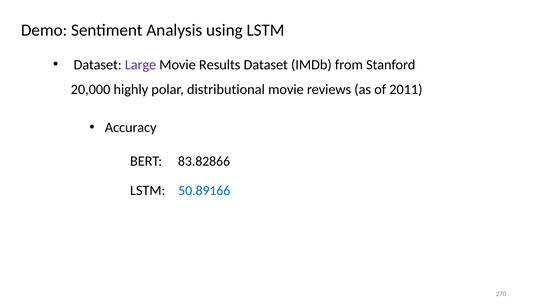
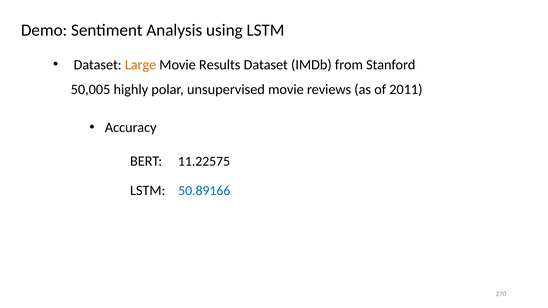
Large colour: purple -> orange
20,000: 20,000 -> 50,005
distributional: distributional -> unsupervised
83.82866: 83.82866 -> 11.22575
